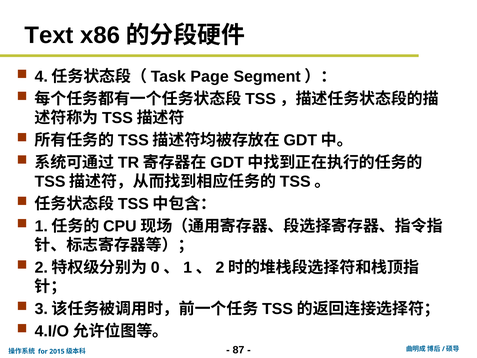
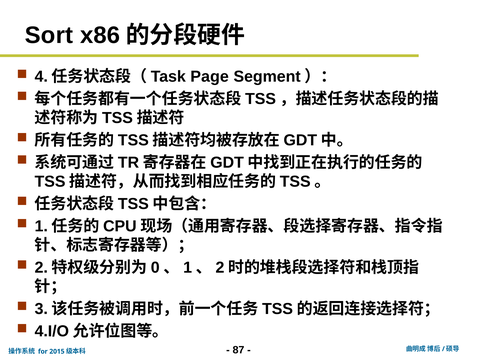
Text: Text -> Sort
